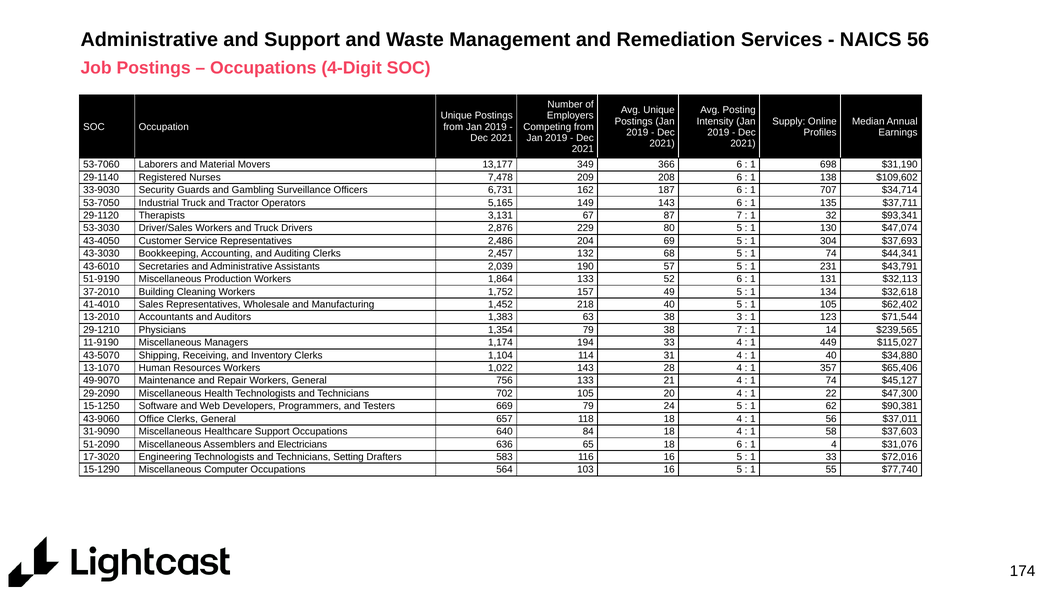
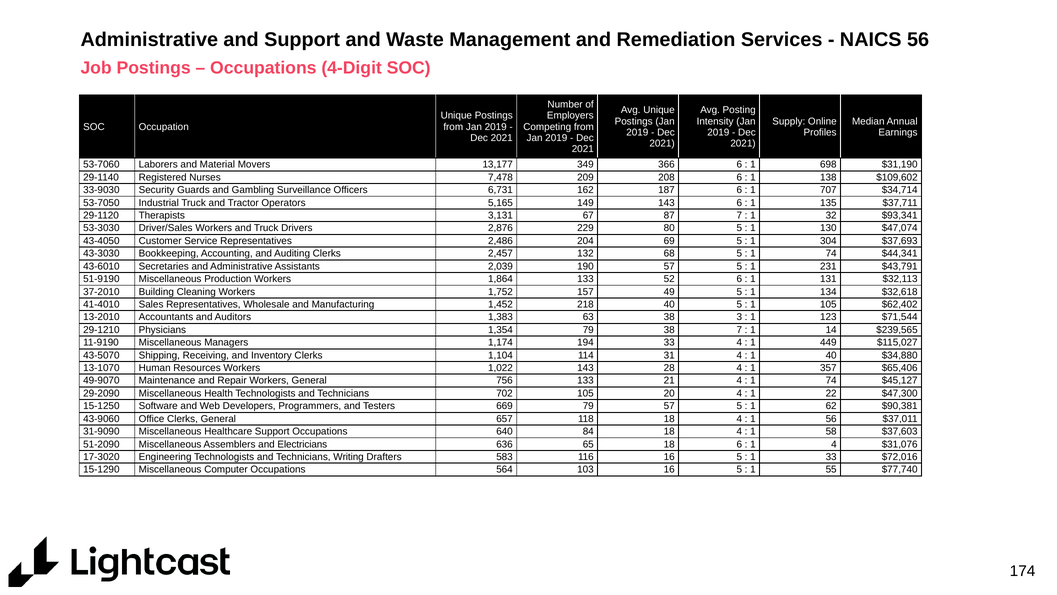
79 24: 24 -> 57
Setting: Setting -> Writing
